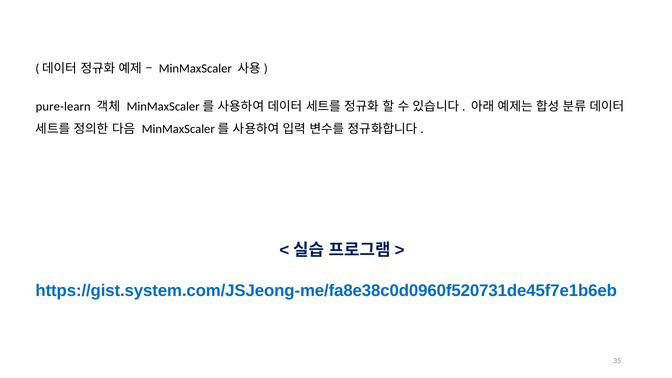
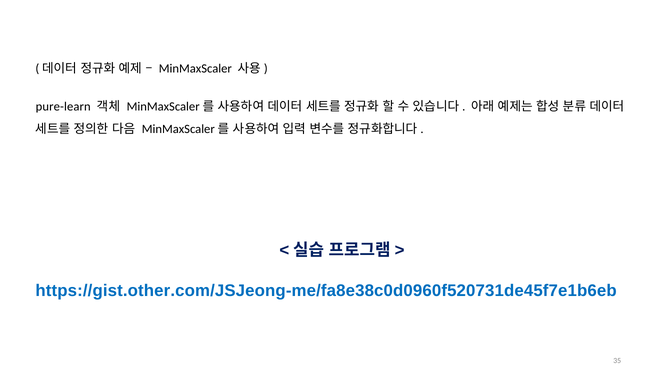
https://gist.system.com/JSJeong-me/fa8e38c0d0960f520731de45f7e1b6eb: https://gist.system.com/JSJeong-me/fa8e38c0d0960f520731de45f7e1b6eb -> https://gist.other.com/JSJeong-me/fa8e38c0d0960f520731de45f7e1b6eb
